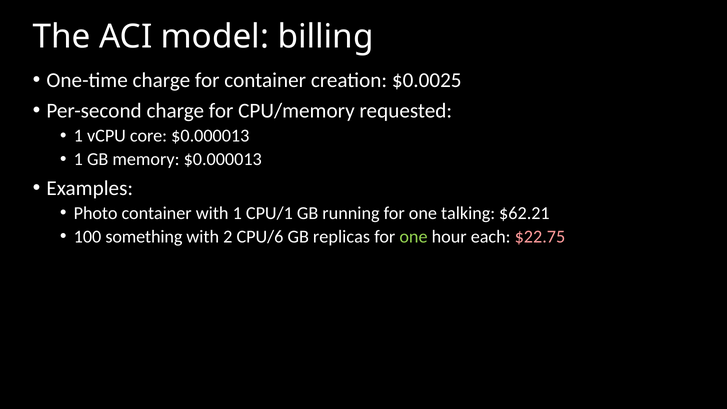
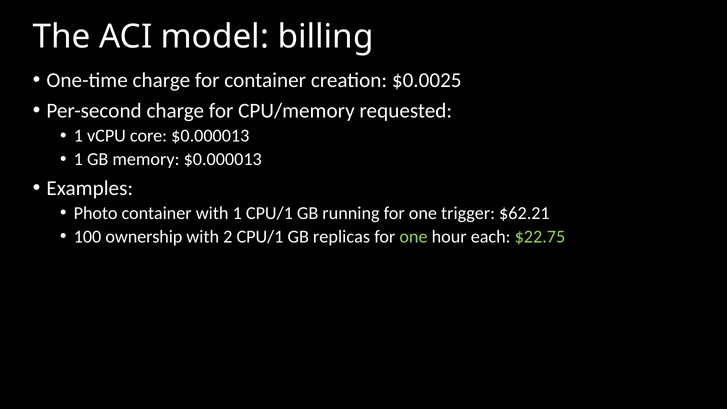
talking: talking -> trigger
something: something -> ownership
2 CPU/6: CPU/6 -> CPU/1
$22.75 colour: pink -> light green
